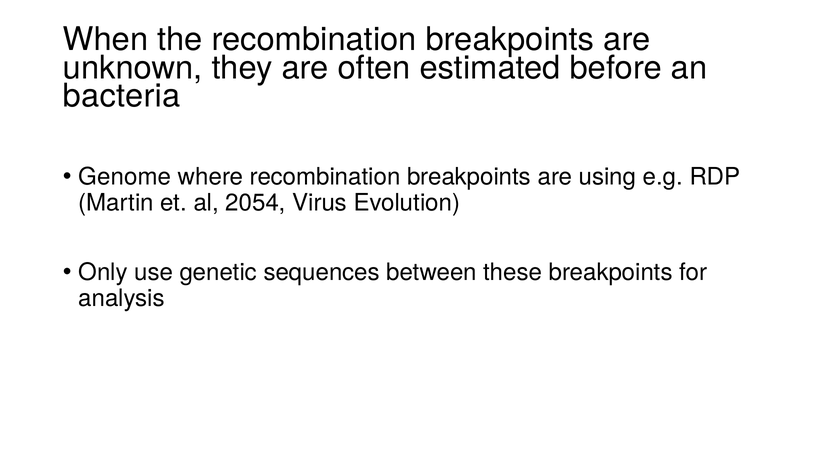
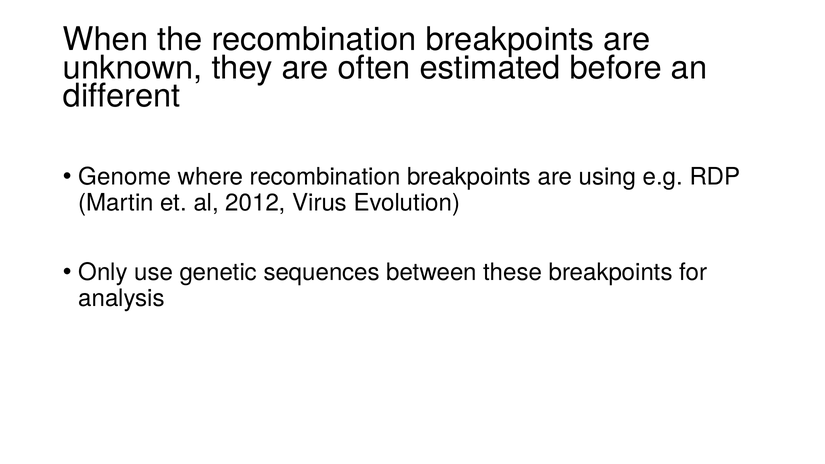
bacteria: bacteria -> different
2054: 2054 -> 2012
